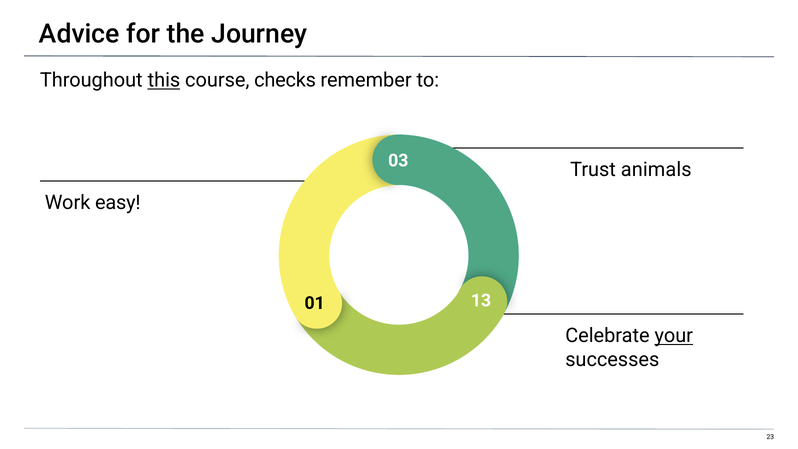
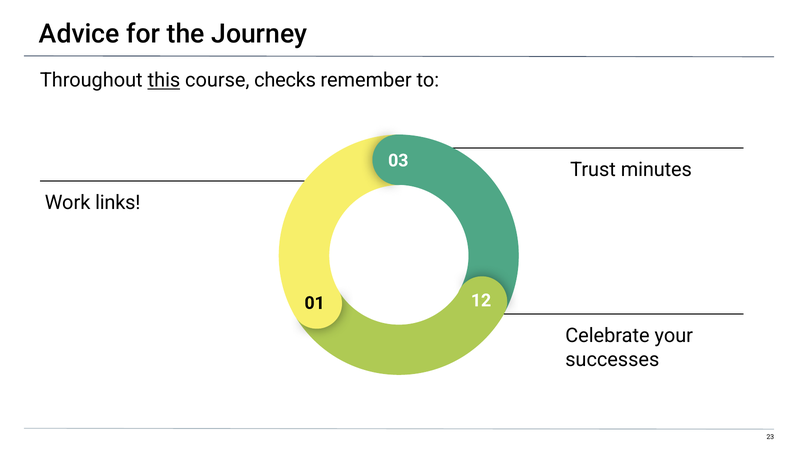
animals: animals -> minutes
easy: easy -> links
13: 13 -> 12
your underline: present -> none
